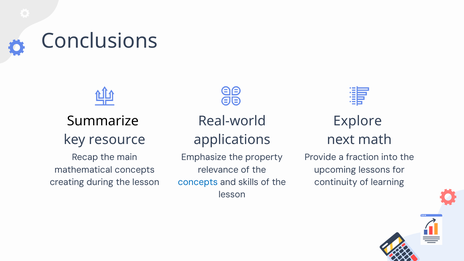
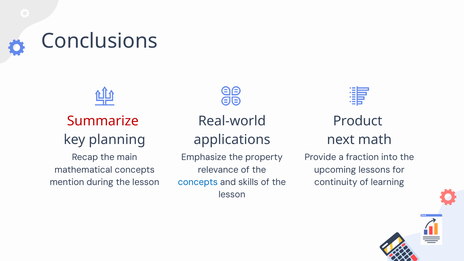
Summarize colour: black -> red
Explore: Explore -> Product
resource: resource -> planning
creating: creating -> mention
